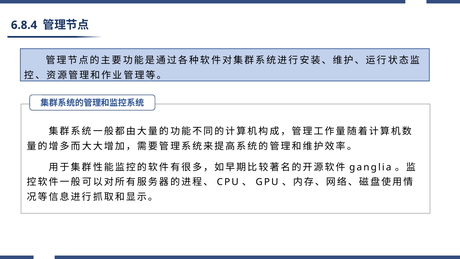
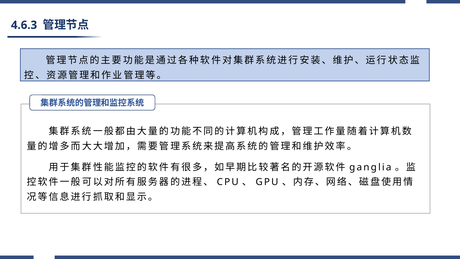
6.8.4: 6.8.4 -> 4.6.3
